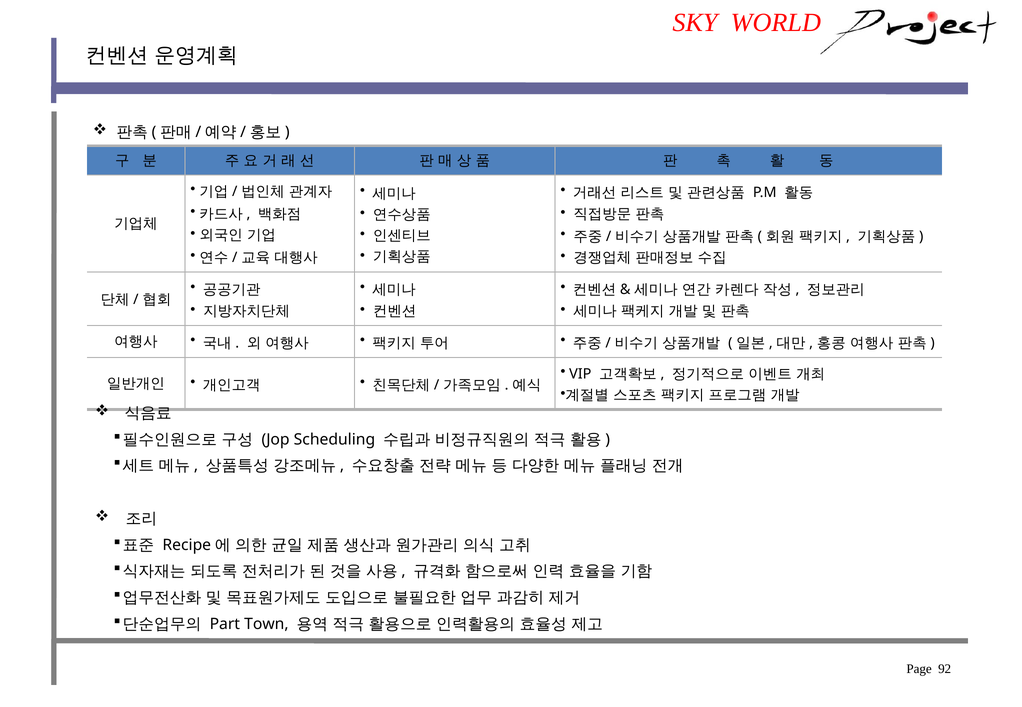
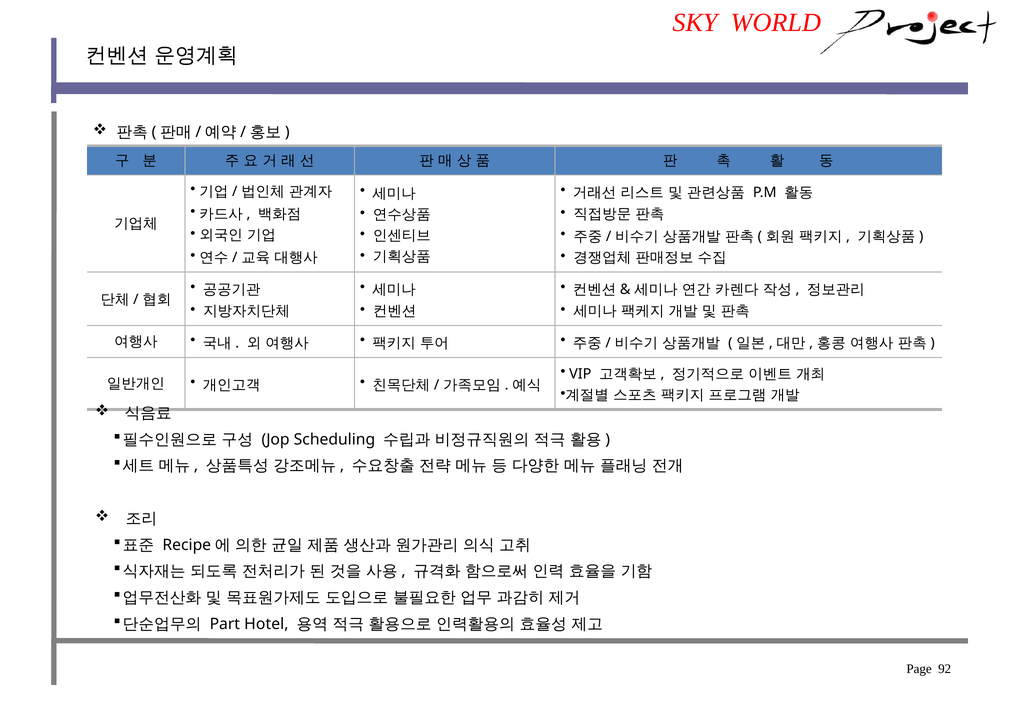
Part Town: Town -> Hotel
